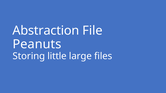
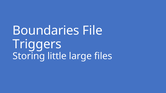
Abstraction: Abstraction -> Boundaries
Peanuts: Peanuts -> Triggers
